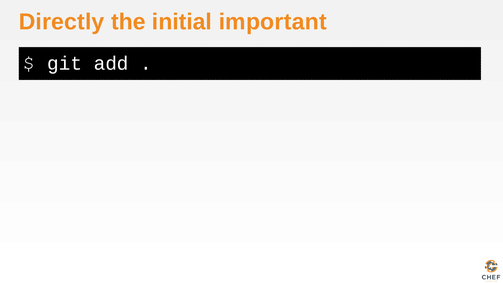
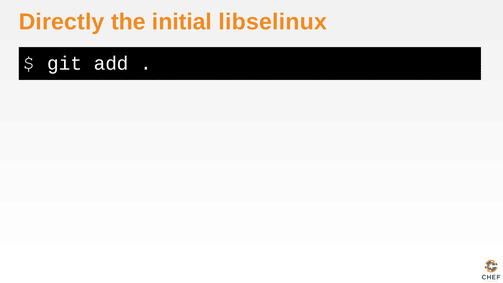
important: important -> libselinux
